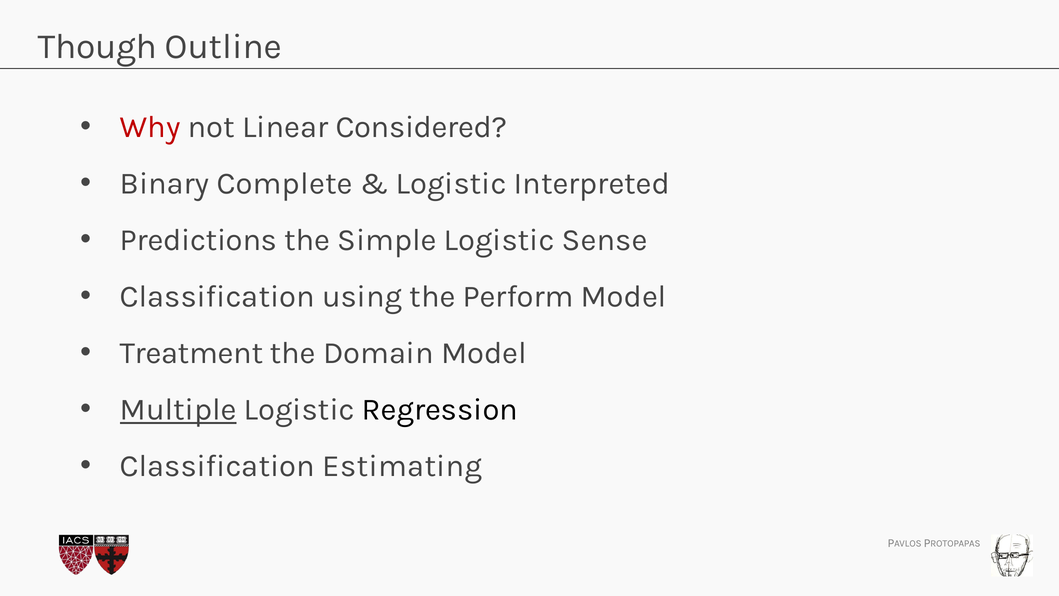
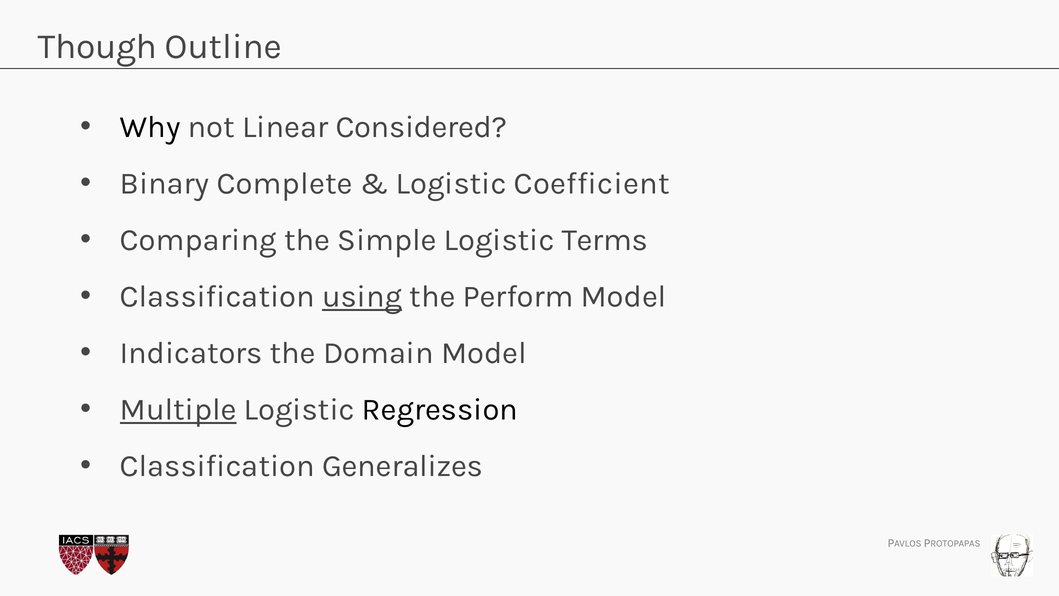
Why colour: red -> black
Interpreted: Interpreted -> Coefficient
Predictions: Predictions -> Comparing
Sense: Sense -> Terms
using underline: none -> present
Treatment: Treatment -> Indicators
Estimating: Estimating -> Generalizes
